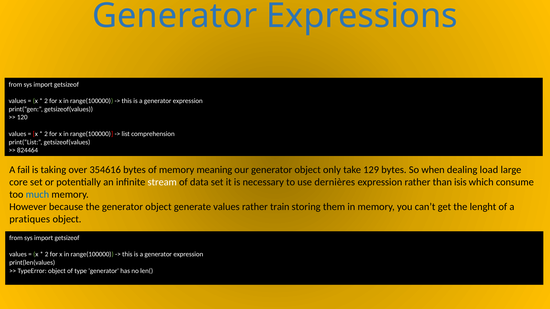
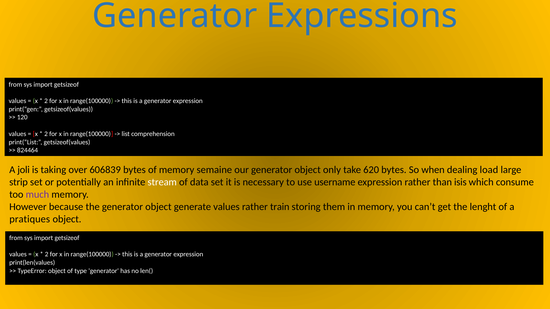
fail: fail -> joli
354616: 354616 -> 606839
meaning: meaning -> semaine
129: 129 -> 620
core: core -> strip
dernières: dernières -> username
much colour: blue -> purple
